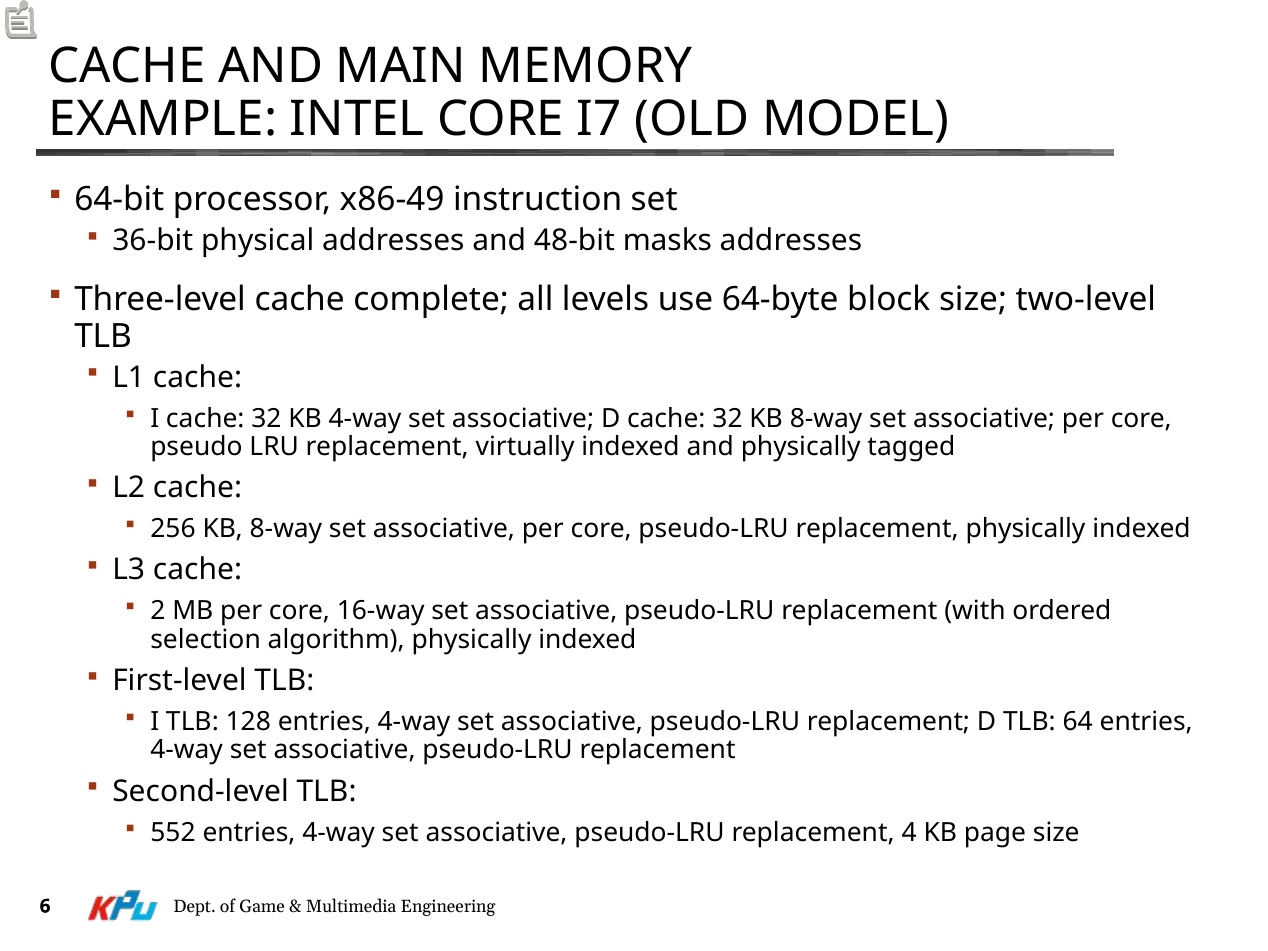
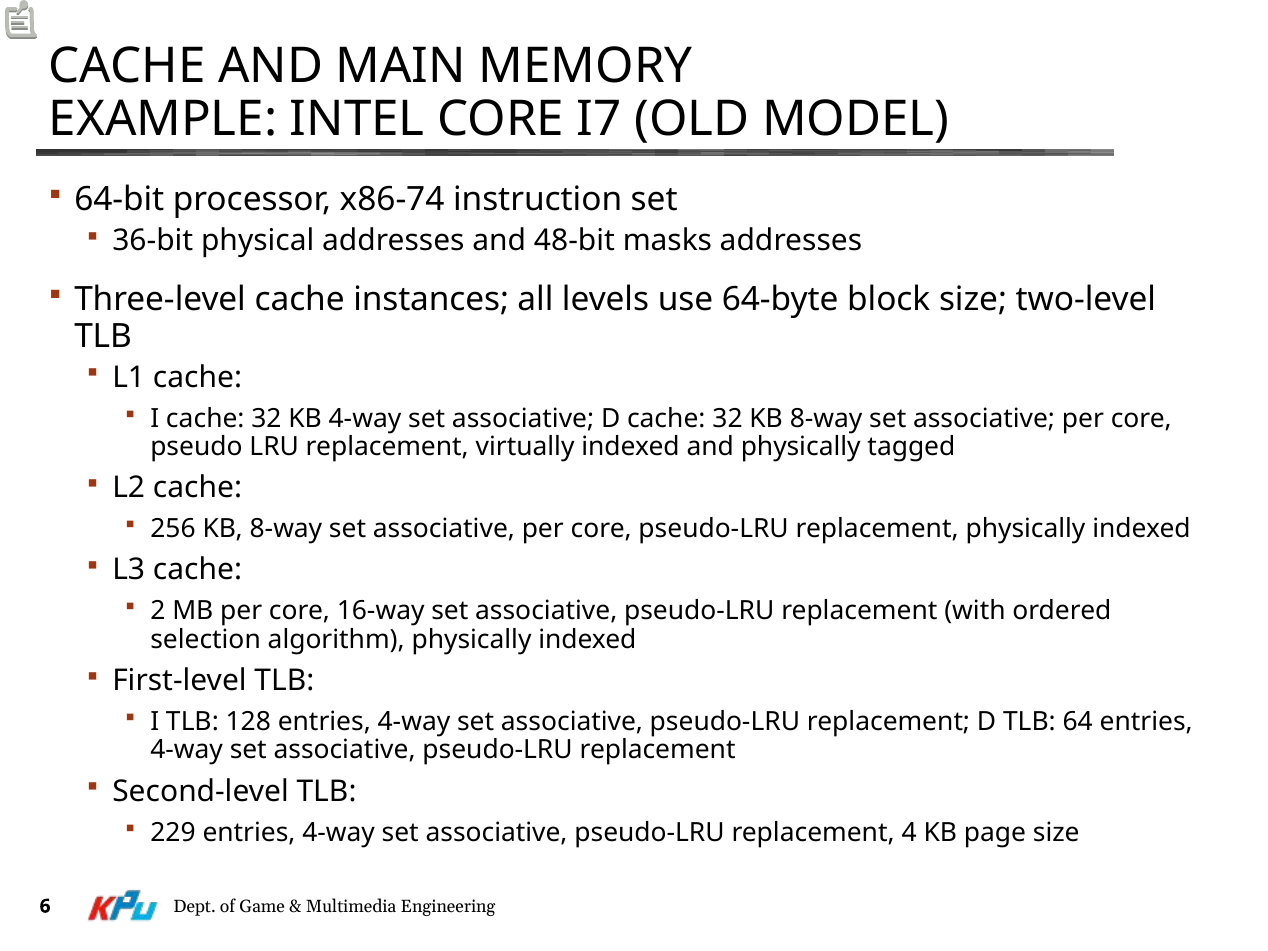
x86-49: x86-49 -> x86-74
complete: complete -> instances
552: 552 -> 229
